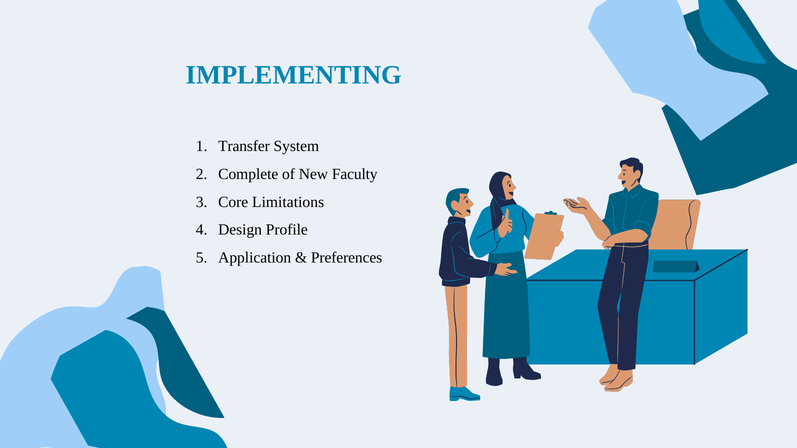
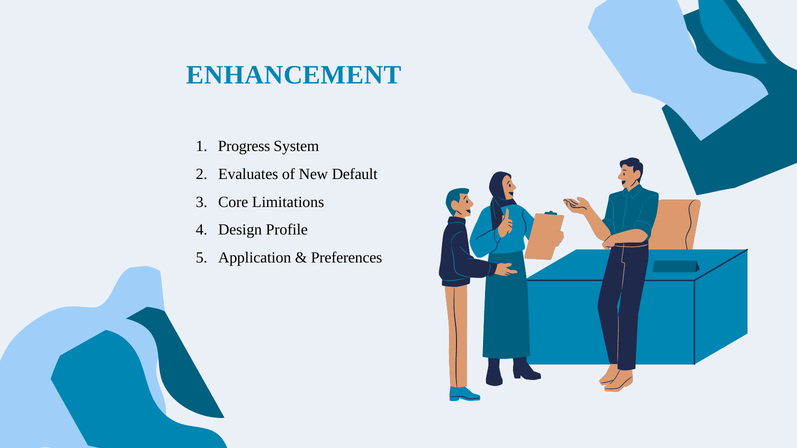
IMPLEMENTING: IMPLEMENTING -> ENHANCEMENT
Transfer: Transfer -> Progress
Complete: Complete -> Evaluates
Faculty: Faculty -> Default
